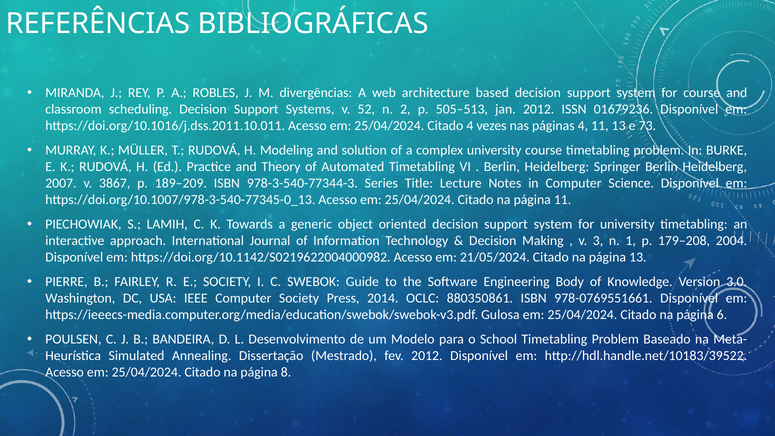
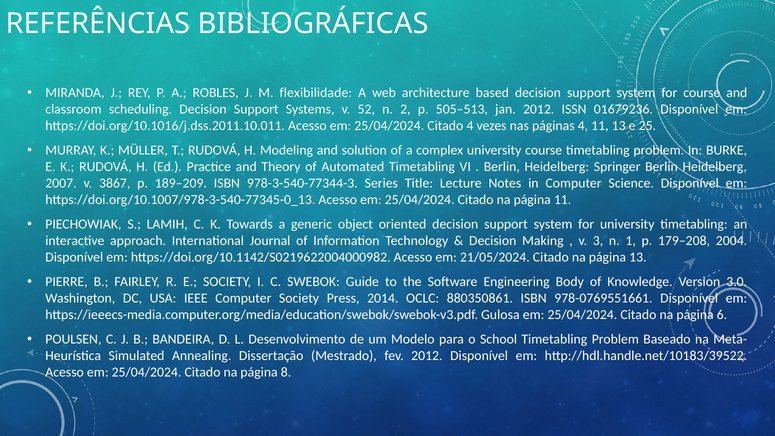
divergências: divergências -> flexibilidade
73: 73 -> 25
